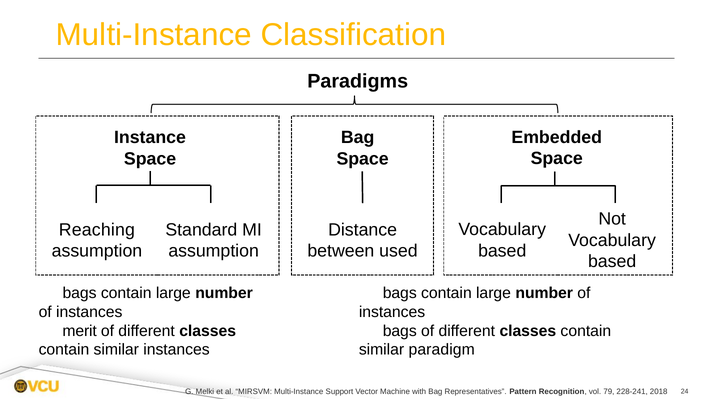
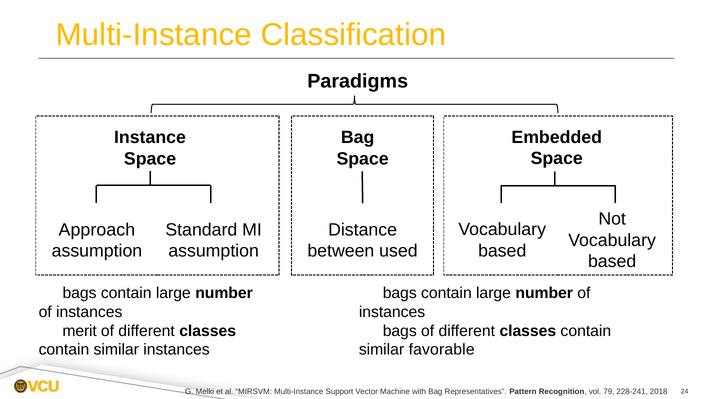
Reaching: Reaching -> Approach
paradigm: paradigm -> favorable
